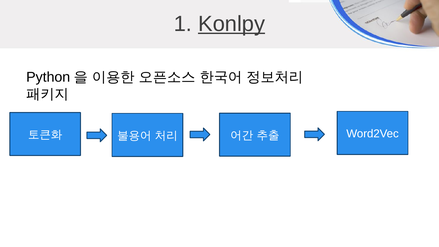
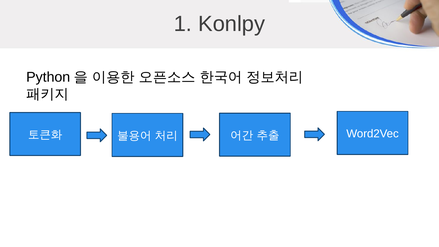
Konlpy underline: present -> none
